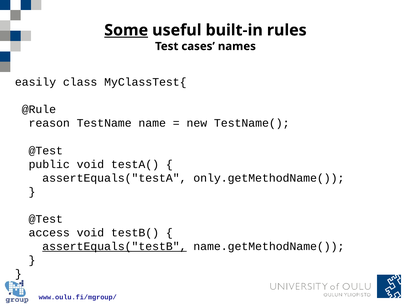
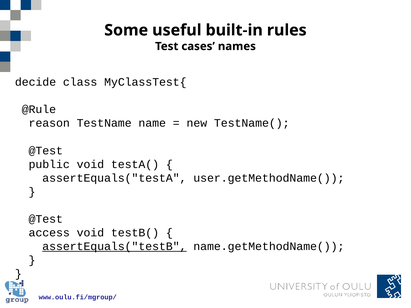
Some underline: present -> none
easily: easily -> decide
only.getMethodName(: only.getMethodName( -> user.getMethodName(
